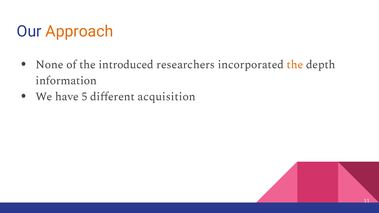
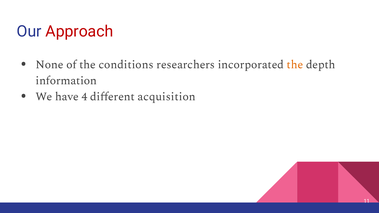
Approach colour: orange -> red
introduced: introduced -> conditions
5: 5 -> 4
